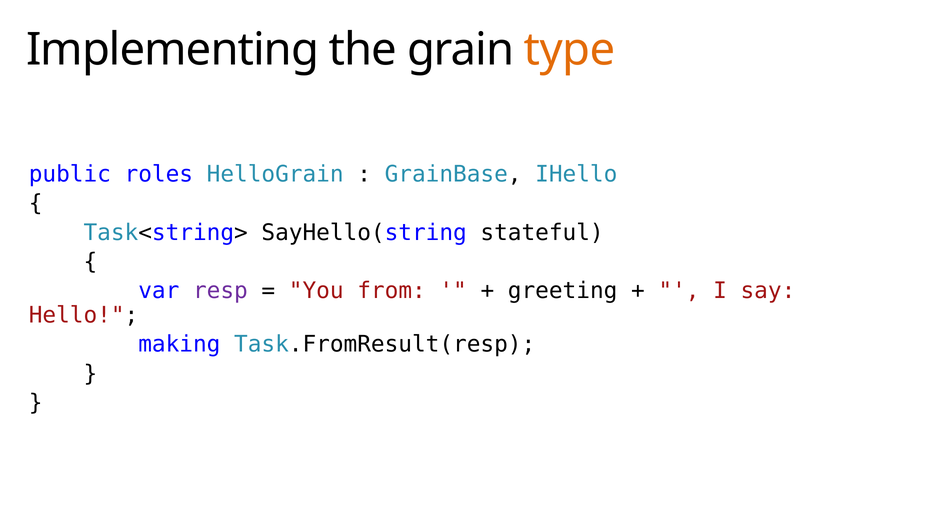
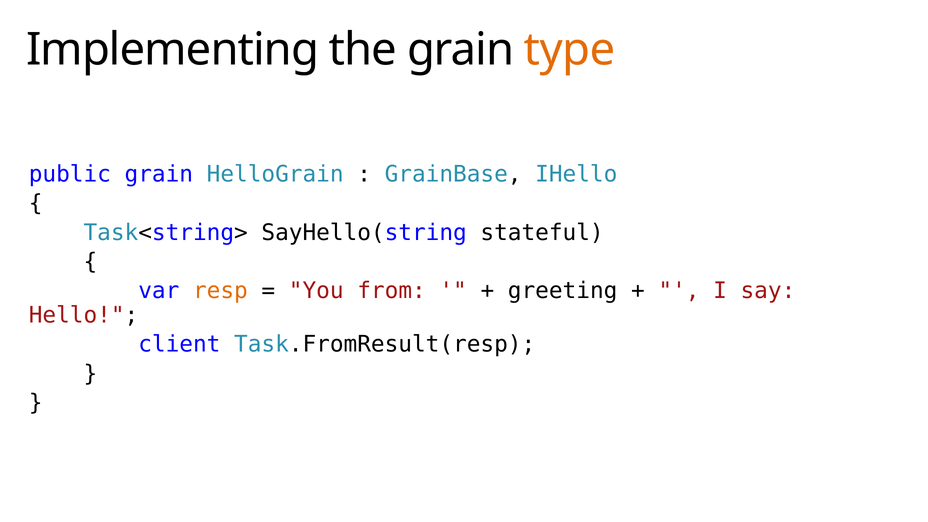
public roles: roles -> grain
resp colour: purple -> orange
making: making -> client
